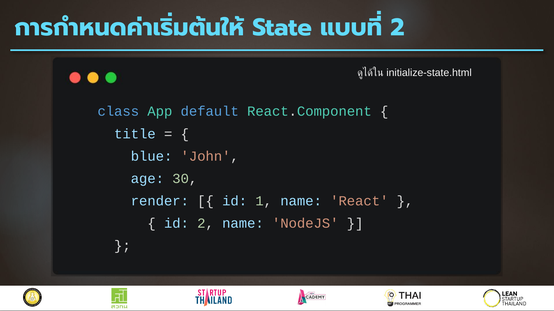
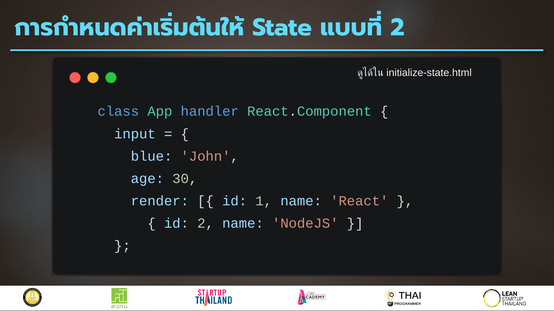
default: default -> handler
title: title -> input
